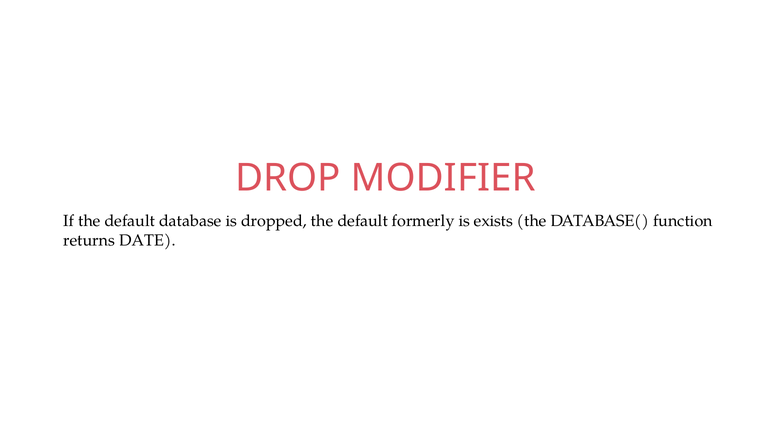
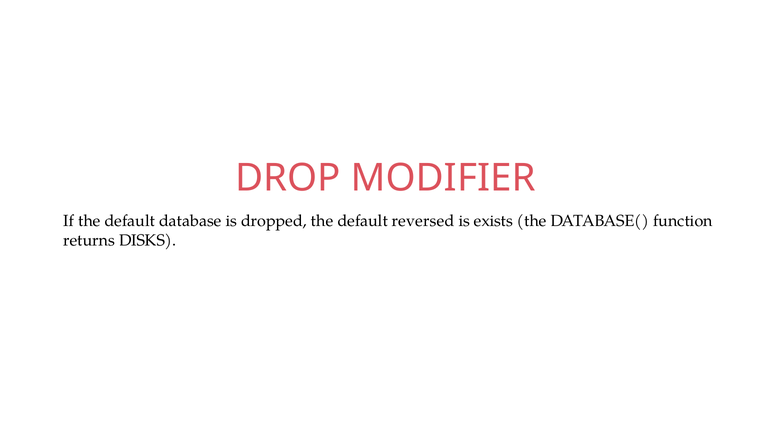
formerly: formerly -> reversed
DATE: DATE -> DISKS
